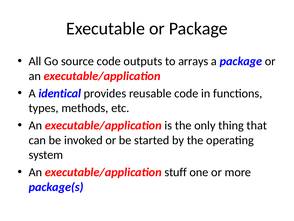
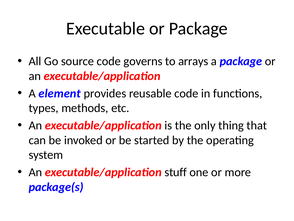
outputs: outputs -> governs
identical: identical -> element
